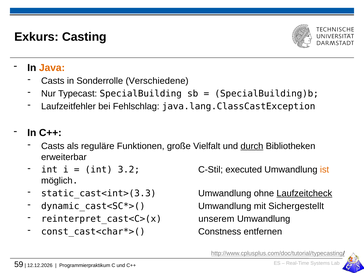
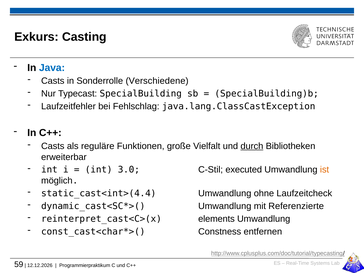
Java colour: orange -> blue
3.2: 3.2 -> 3.0
static_cast<int>(3.3: static_cast<int>(3.3 -> static_cast<int>(4.4
Laufzeitcheck underline: present -> none
Sichergestellt: Sichergestellt -> Referenzierte
unserem: unserem -> elements
